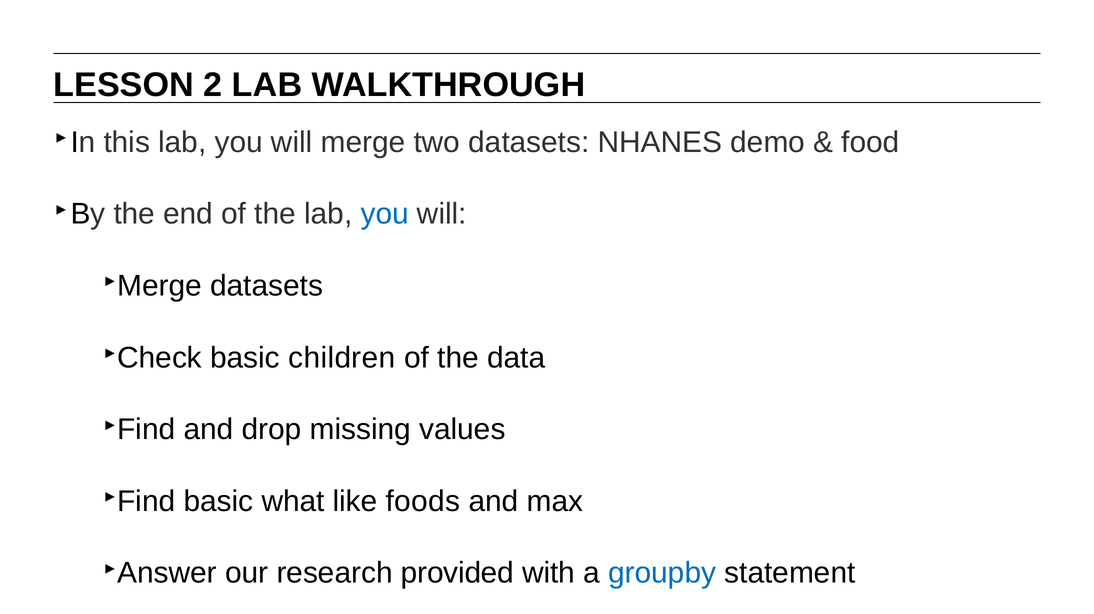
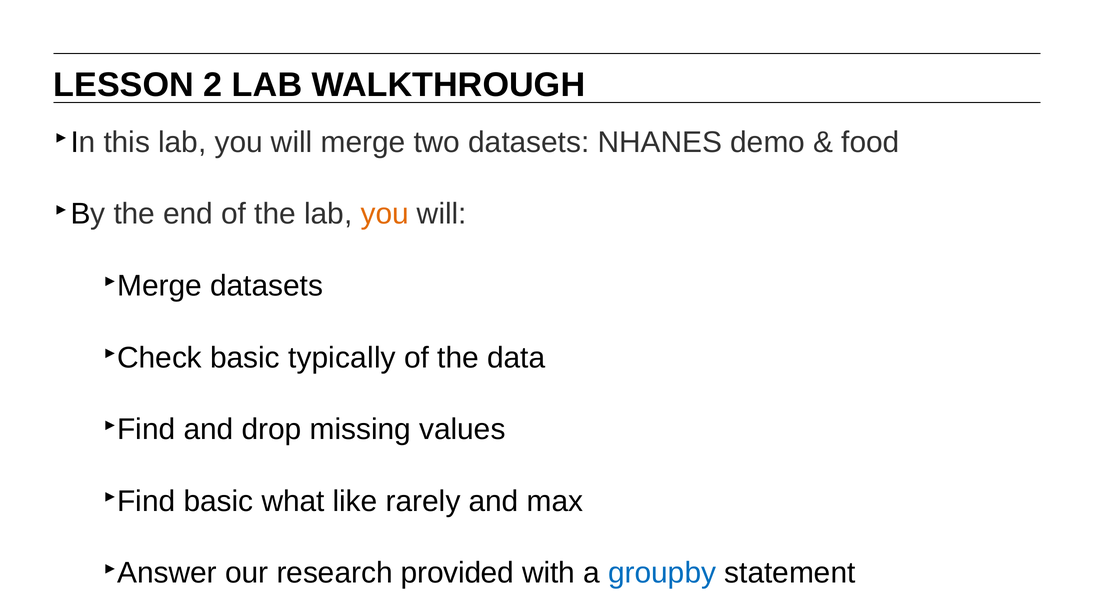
you at (385, 214) colour: blue -> orange
children: children -> typically
foods: foods -> rarely
